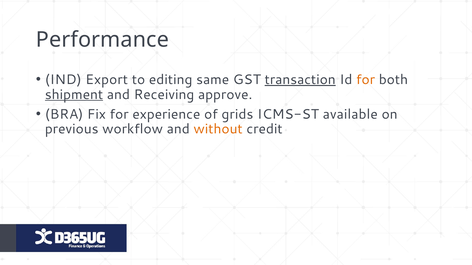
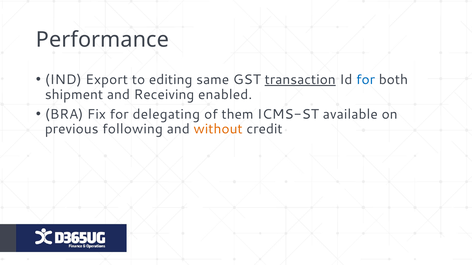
for at (366, 80) colour: orange -> blue
shipment underline: present -> none
approve: approve -> enabled
experience: experience -> delegating
grids: grids -> them
workflow: workflow -> following
